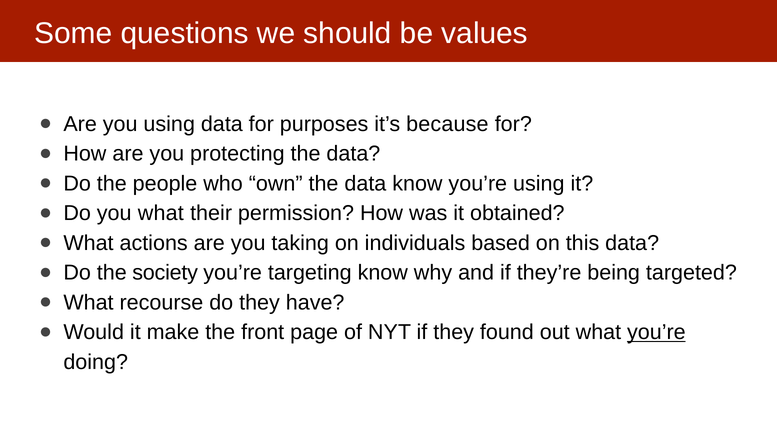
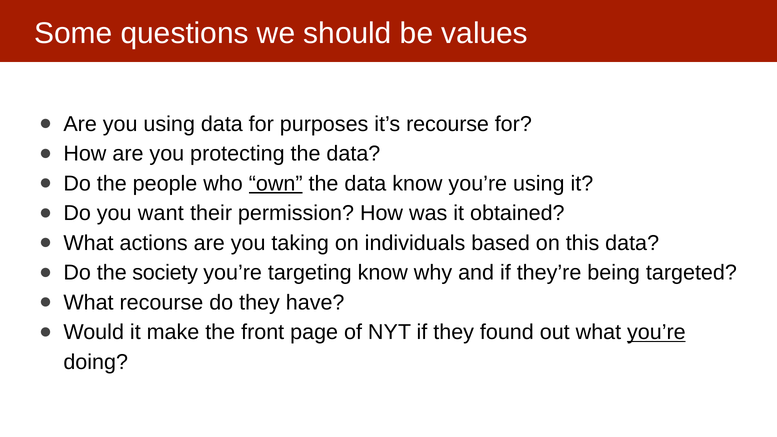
it’s because: because -> recourse
own underline: none -> present
you what: what -> want
